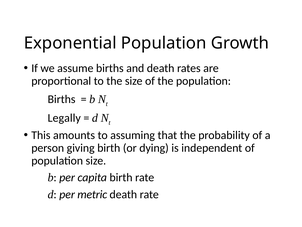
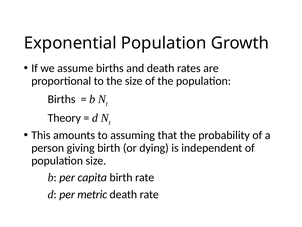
Legally: Legally -> Theory
